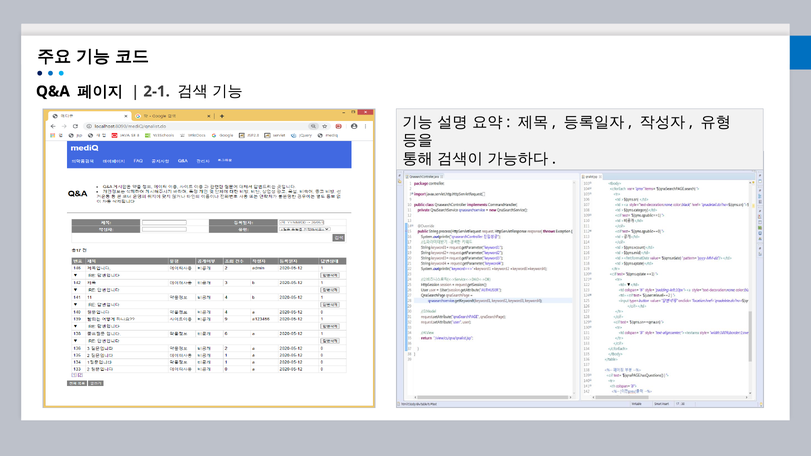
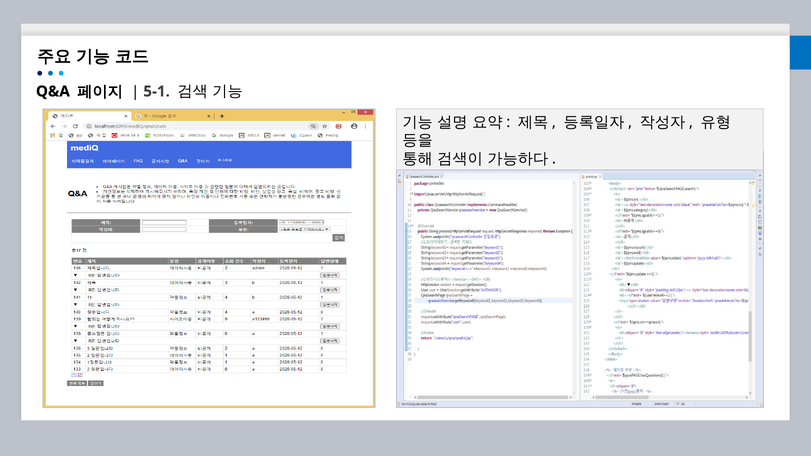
2-1: 2-1 -> 5-1
